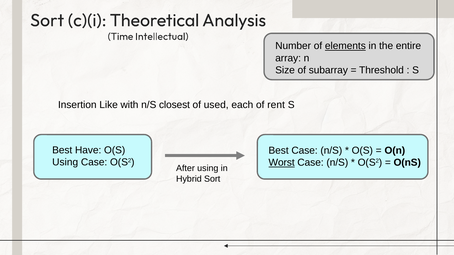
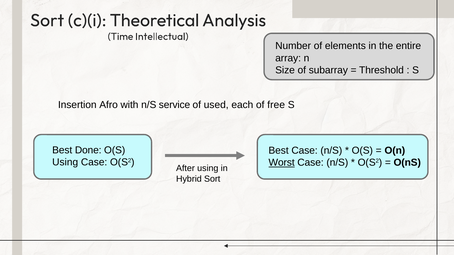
elements underline: present -> none
Like: Like -> Afro
closest: closest -> service
rent: rent -> free
Have: Have -> Done
